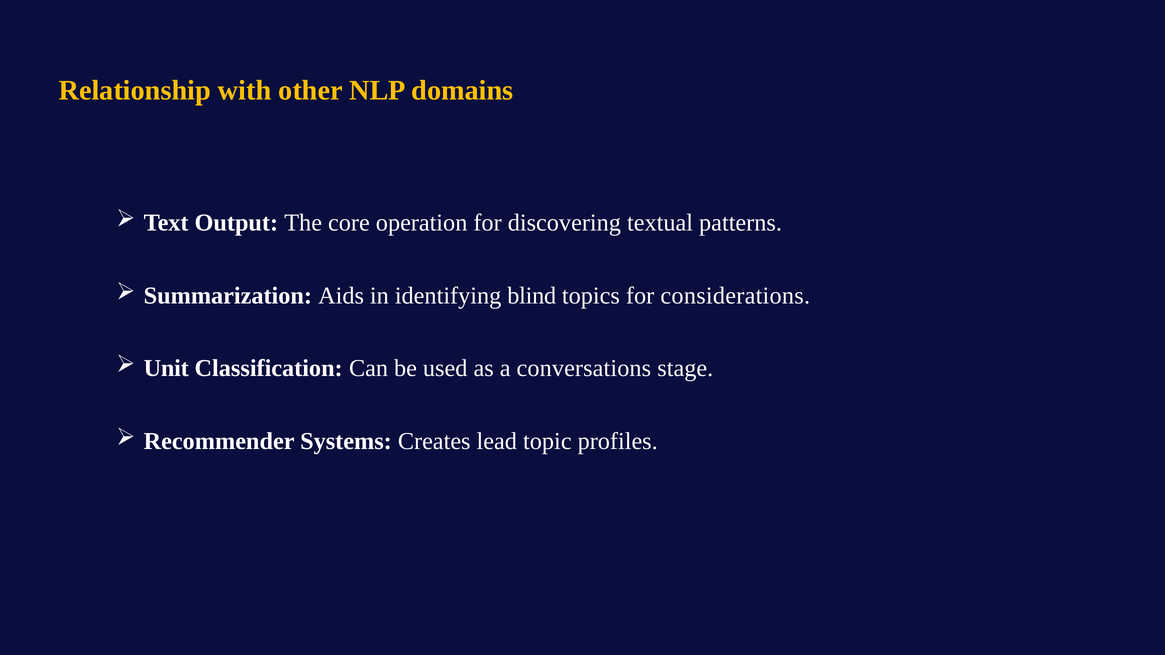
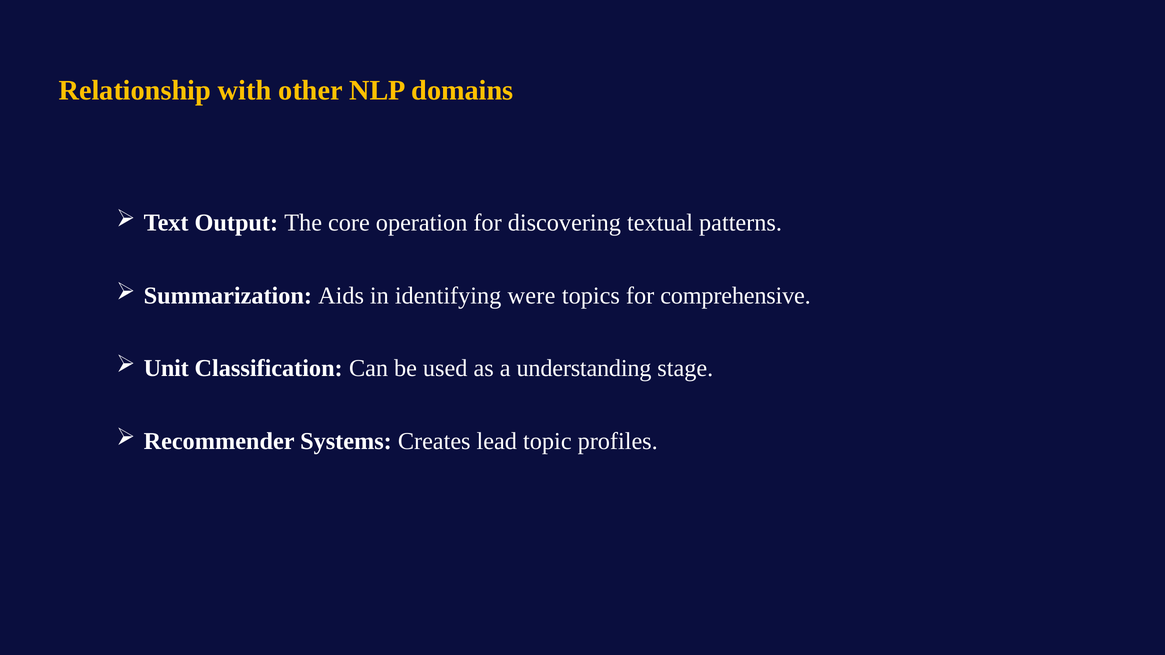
blind: blind -> were
considerations: considerations -> comprehensive
conversations: conversations -> understanding
